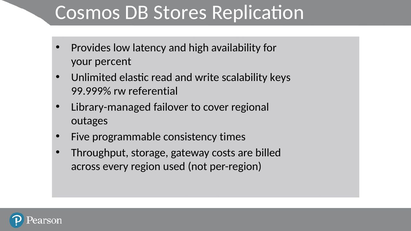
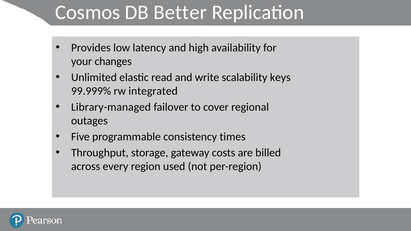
Stores: Stores -> Better
percent: percent -> changes
referential: referential -> integrated
